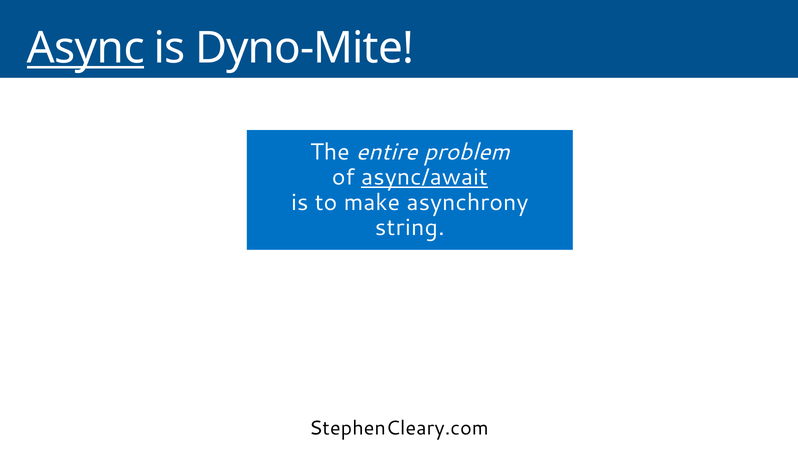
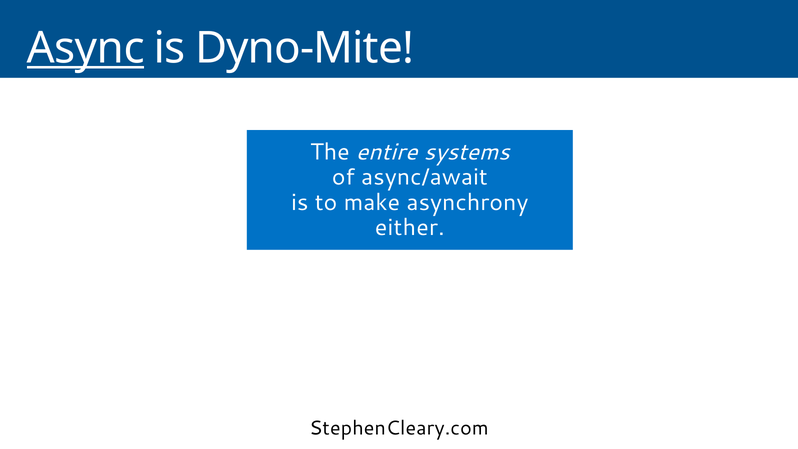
problem: problem -> systems
async/await at (424, 177) underline: present -> none
string: string -> either
